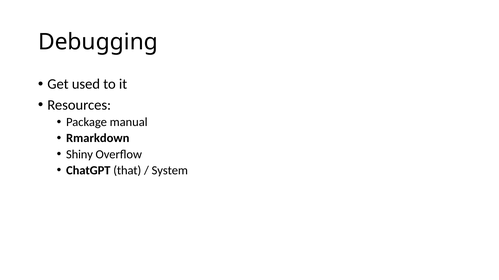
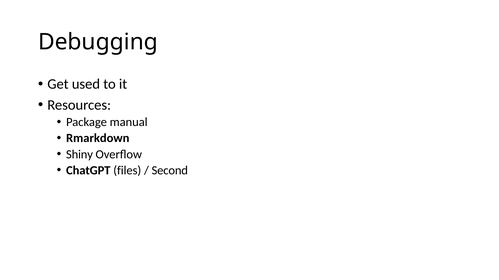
that: that -> files
System: System -> Second
